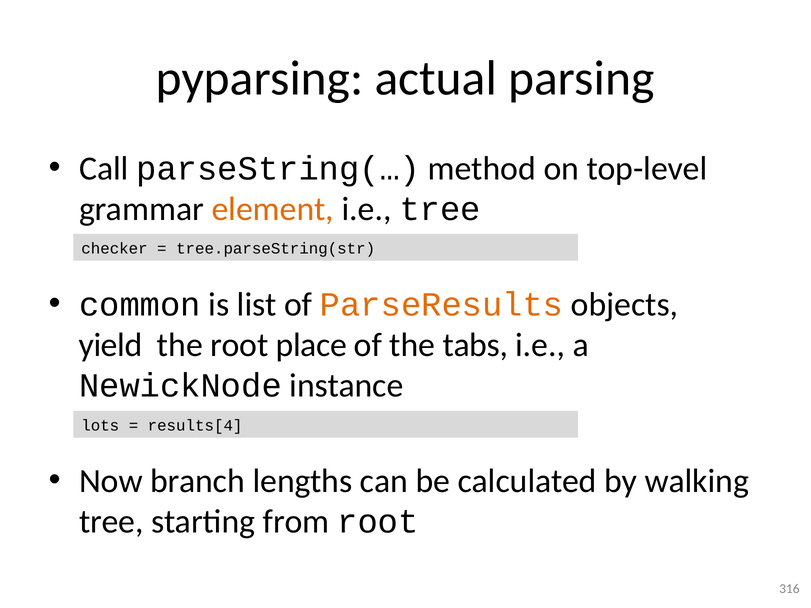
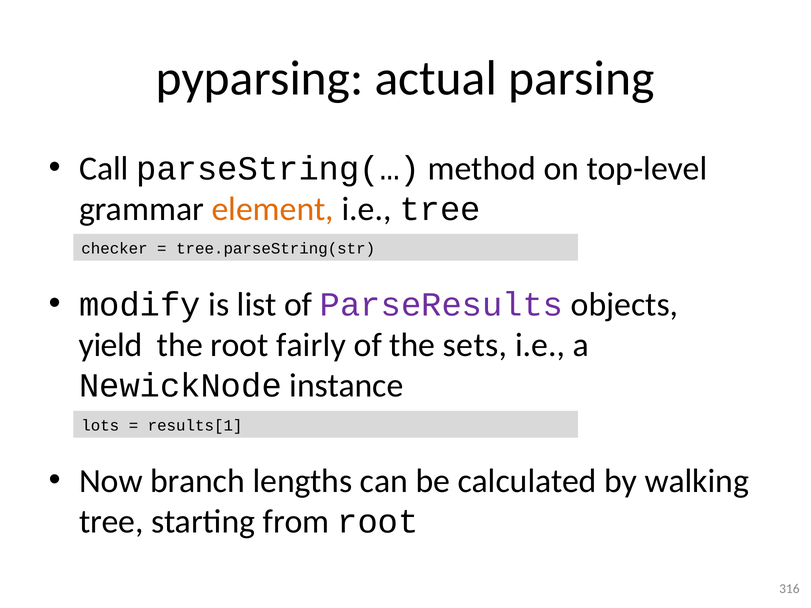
common: common -> modify
ParseResults colour: orange -> purple
place: place -> fairly
tabs: tabs -> sets
results[4: results[4 -> results[1
